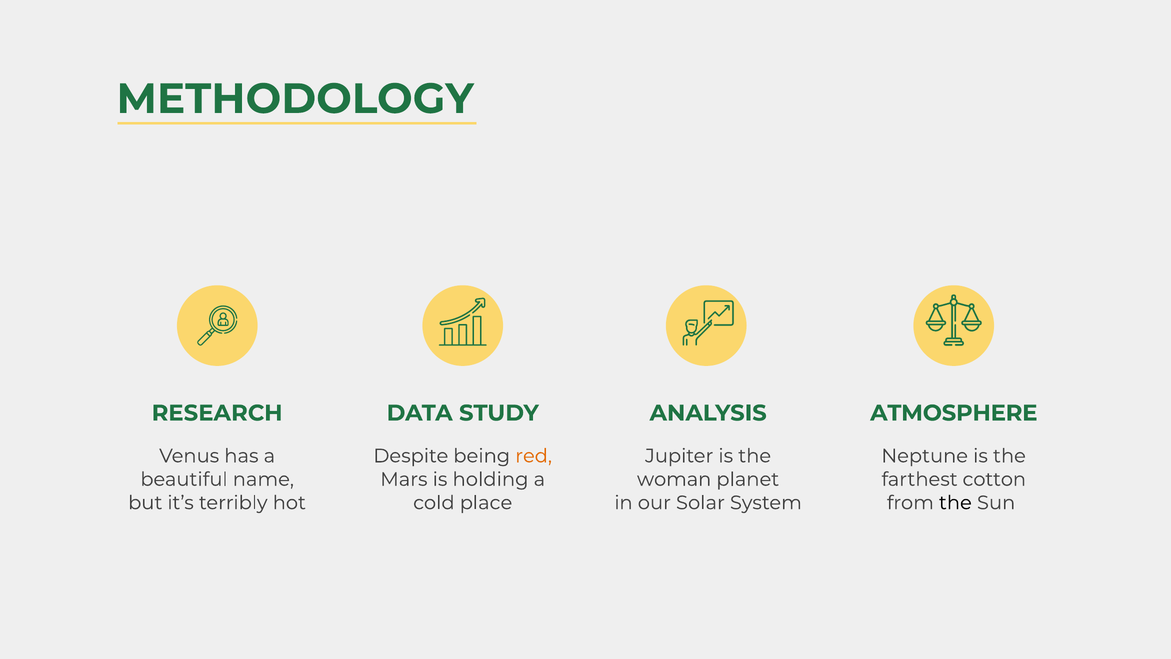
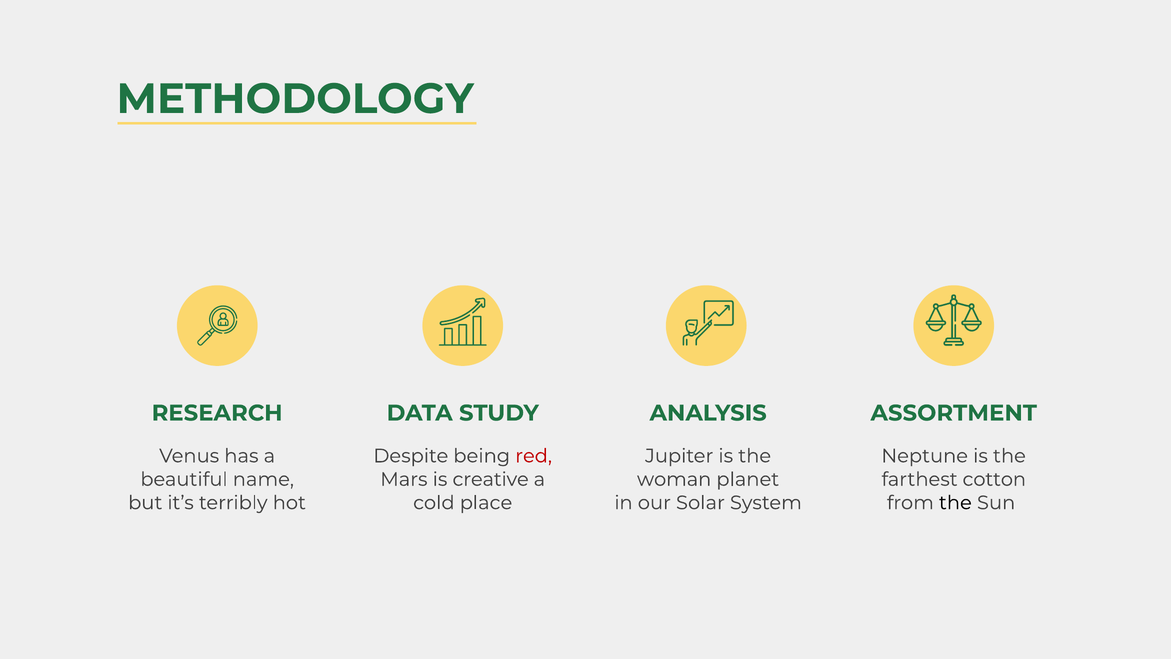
ATMOSPHERE: ATMOSPHERE -> ASSORTMENT
red colour: orange -> red
holding: holding -> creative
